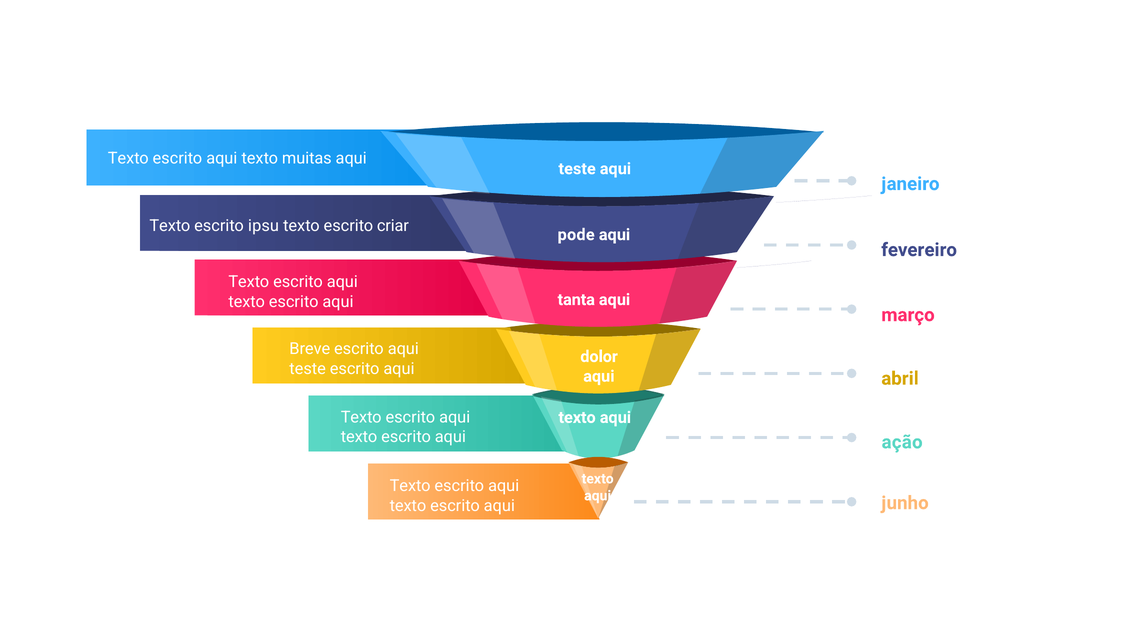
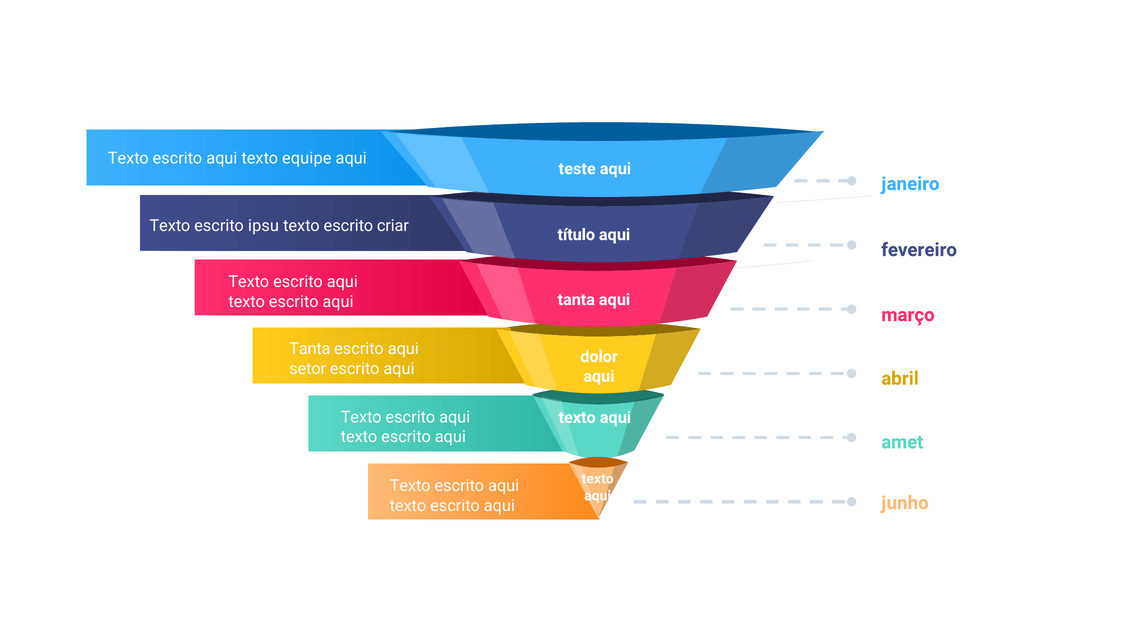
muitas: muitas -> equipe
pode: pode -> título
Breve at (310, 349): Breve -> Tanta
teste at (308, 368): teste -> setor
ação: ação -> amet
